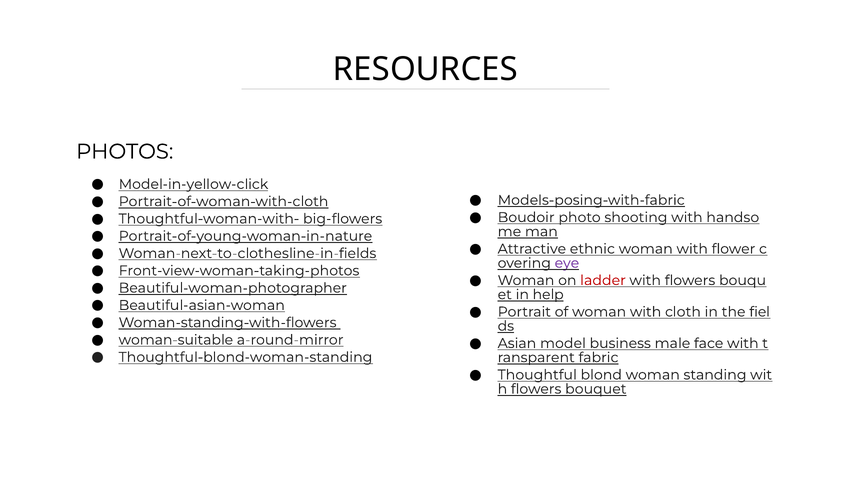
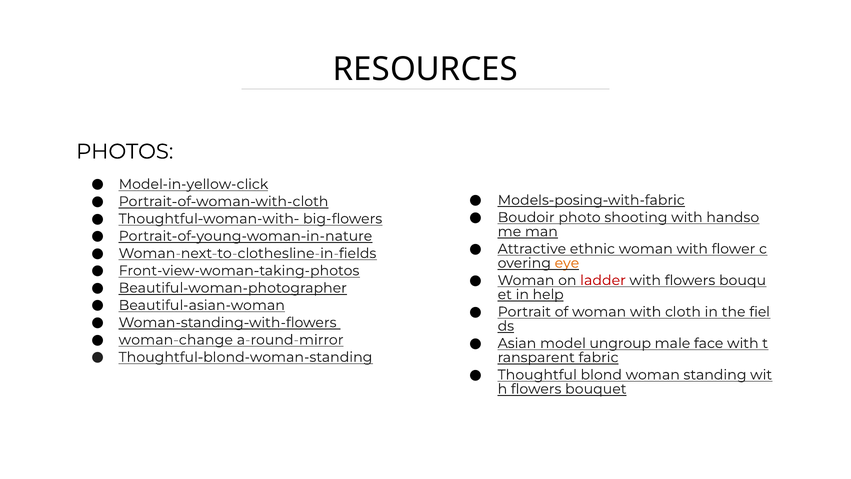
eye colour: purple -> orange
woman-suitable: woman-suitable -> woman-change
business: business -> ungroup
